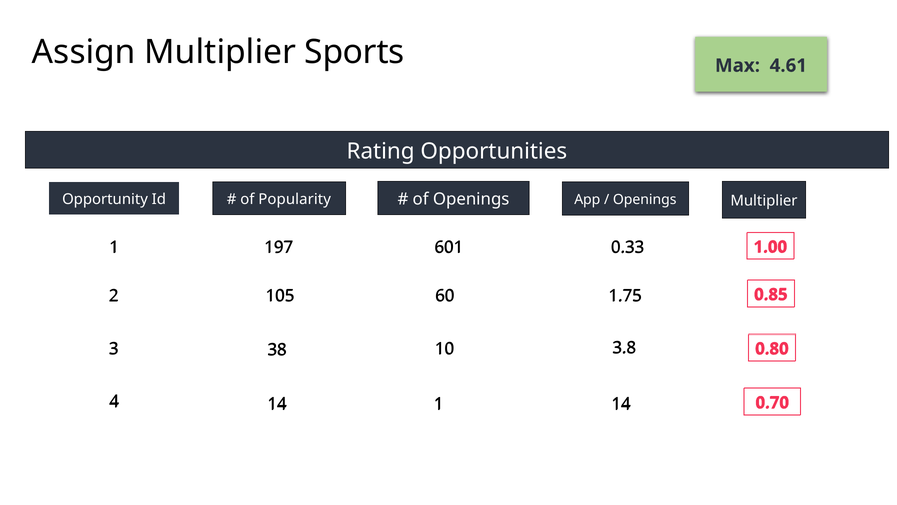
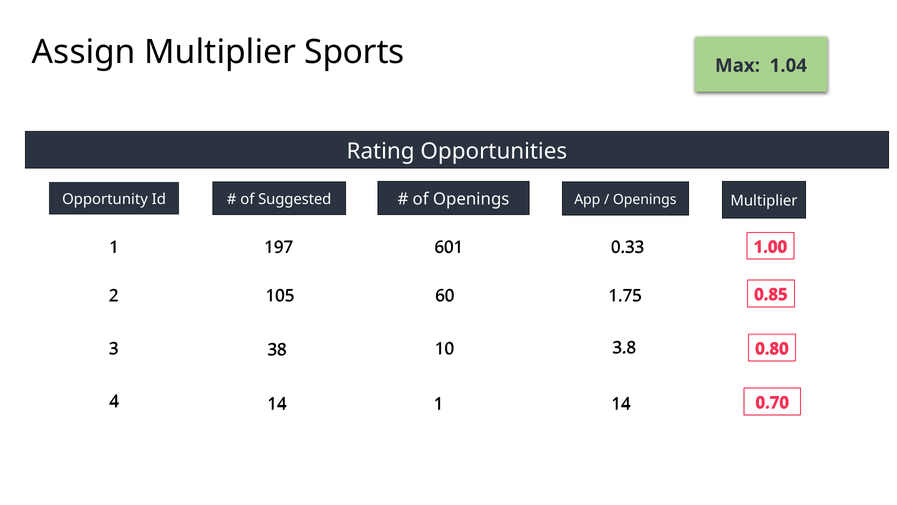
4.61: 4.61 -> 1.04
Popularity: Popularity -> Suggested
